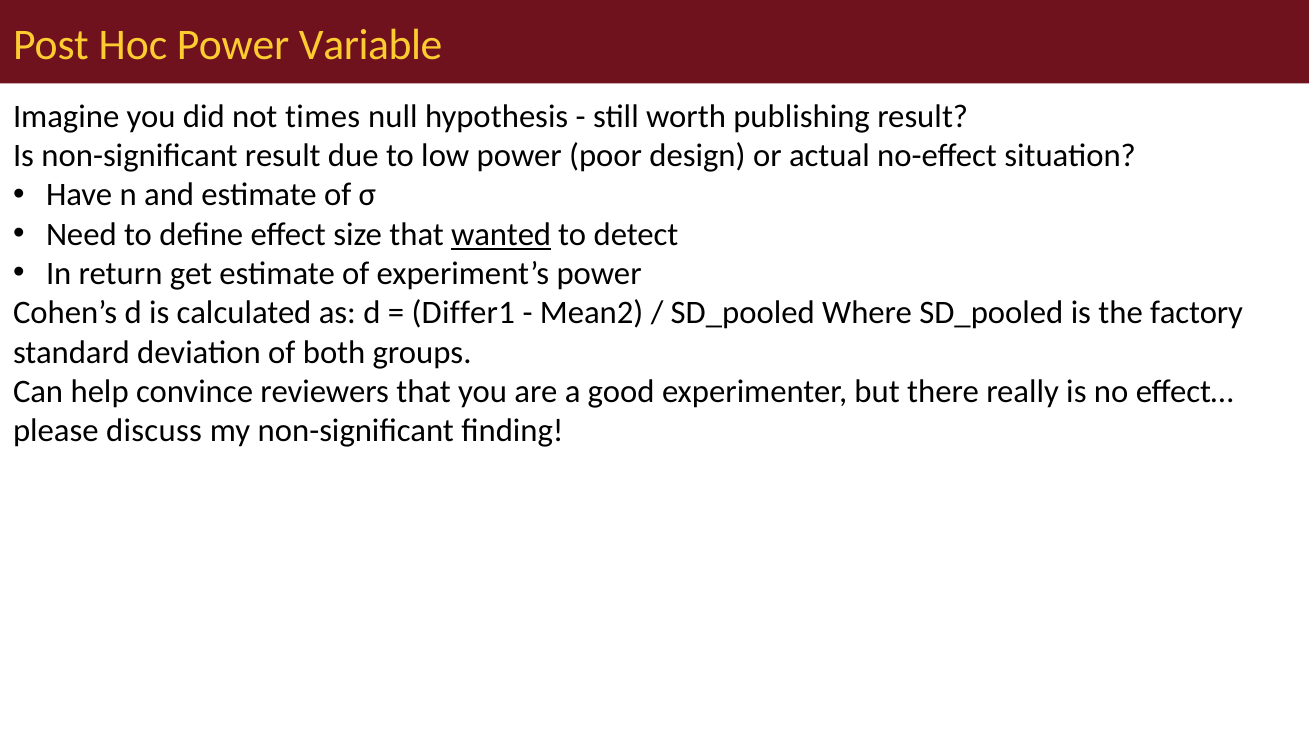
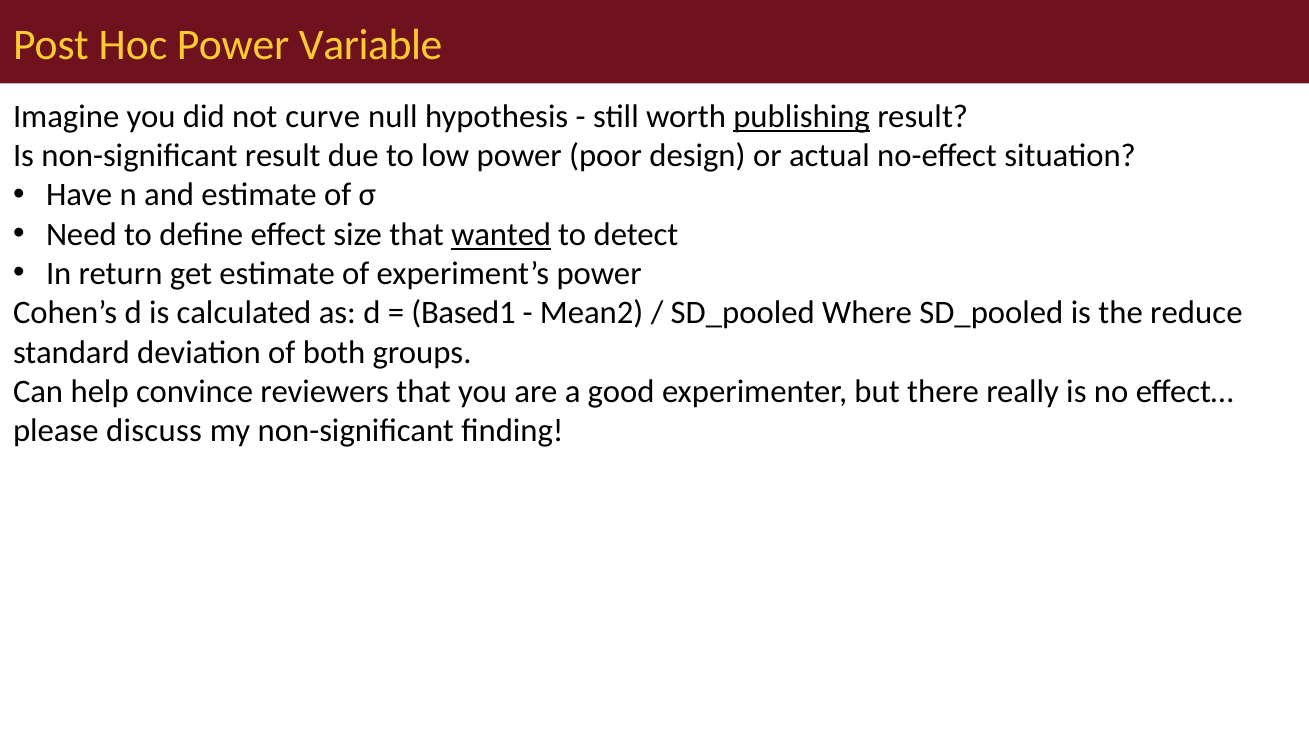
times: times -> curve
publishing underline: none -> present
Differ1: Differ1 -> Based1
factory: factory -> reduce
